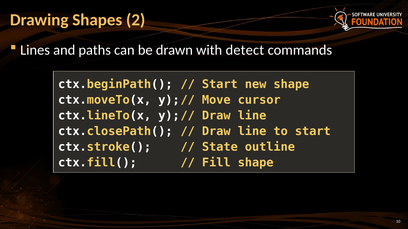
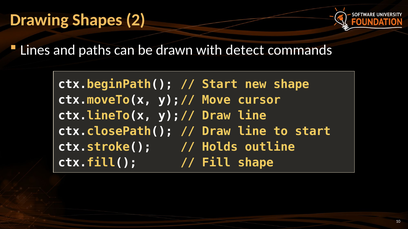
State: State -> Holds
